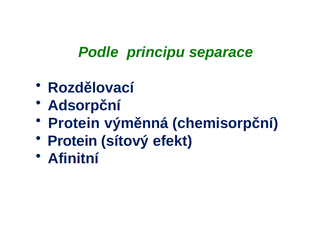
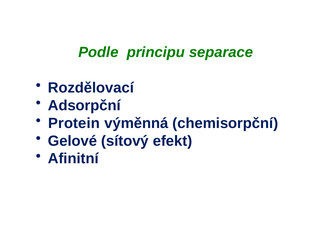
Protein at (73, 141): Protein -> Gelové
